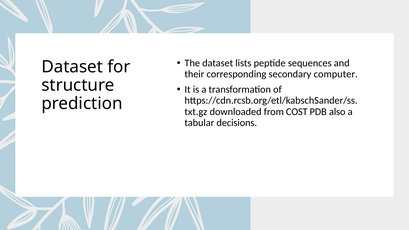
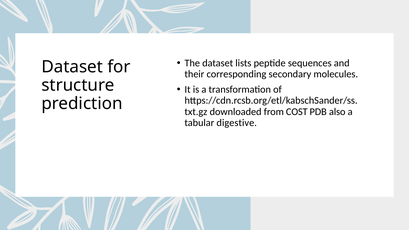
computer: computer -> molecules
decisions: decisions -> digestive
